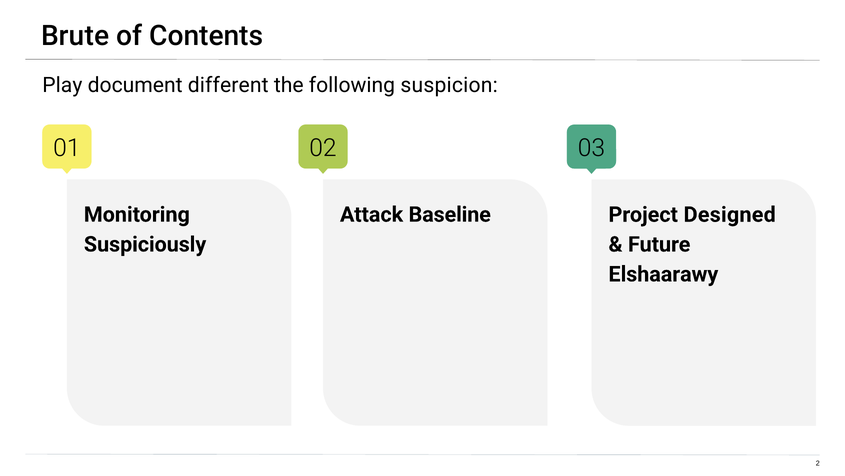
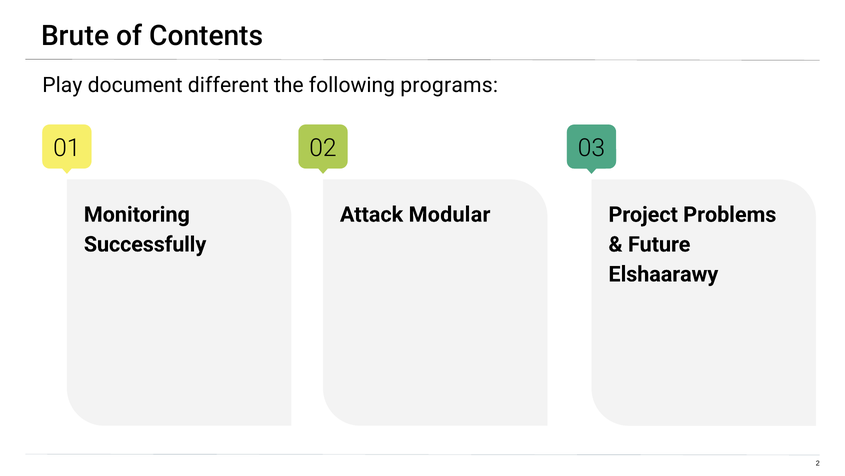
suspicion: suspicion -> programs
Baseline: Baseline -> Modular
Designed: Designed -> Problems
Suspiciously: Suspiciously -> Successfully
